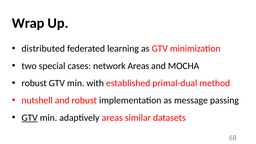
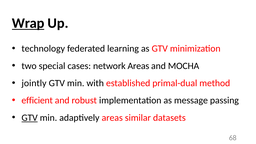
Wrap underline: none -> present
distributed: distributed -> technology
robust at (34, 83): robust -> jointly
nutshell: nutshell -> efficient
